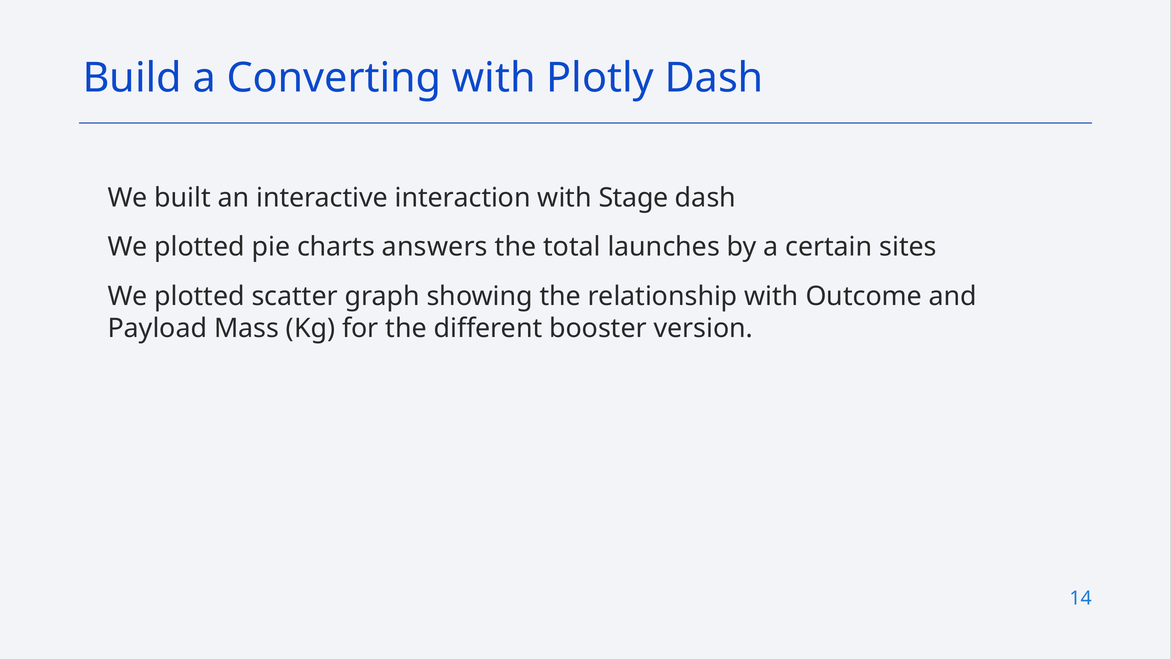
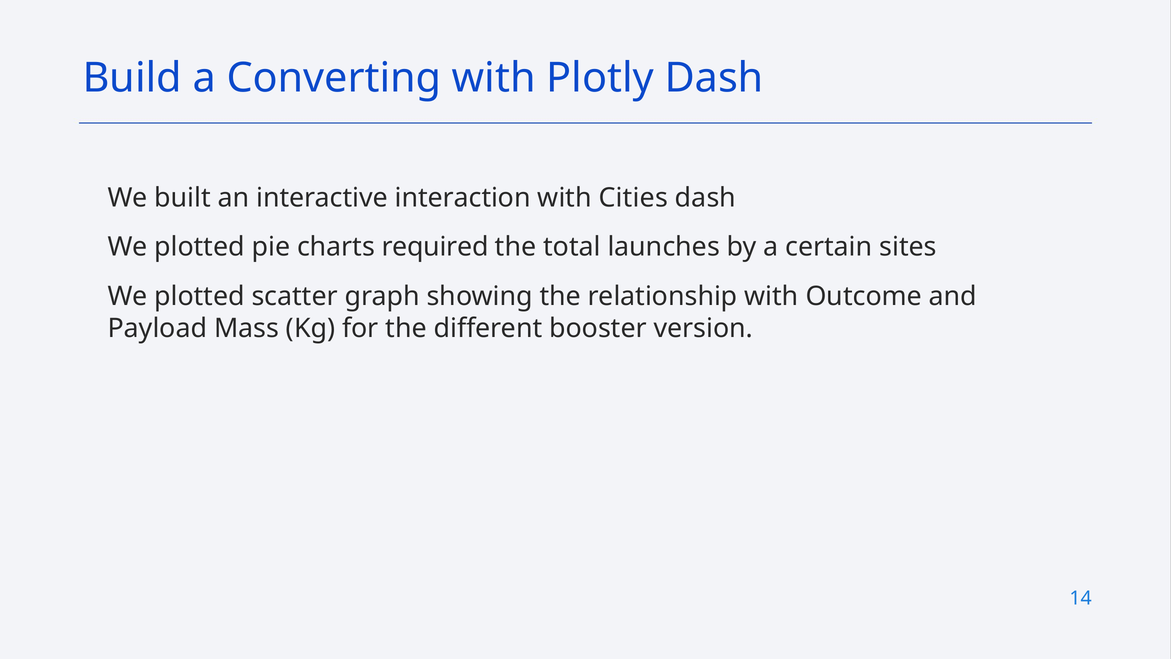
Stage: Stage -> Cities
answers: answers -> required
